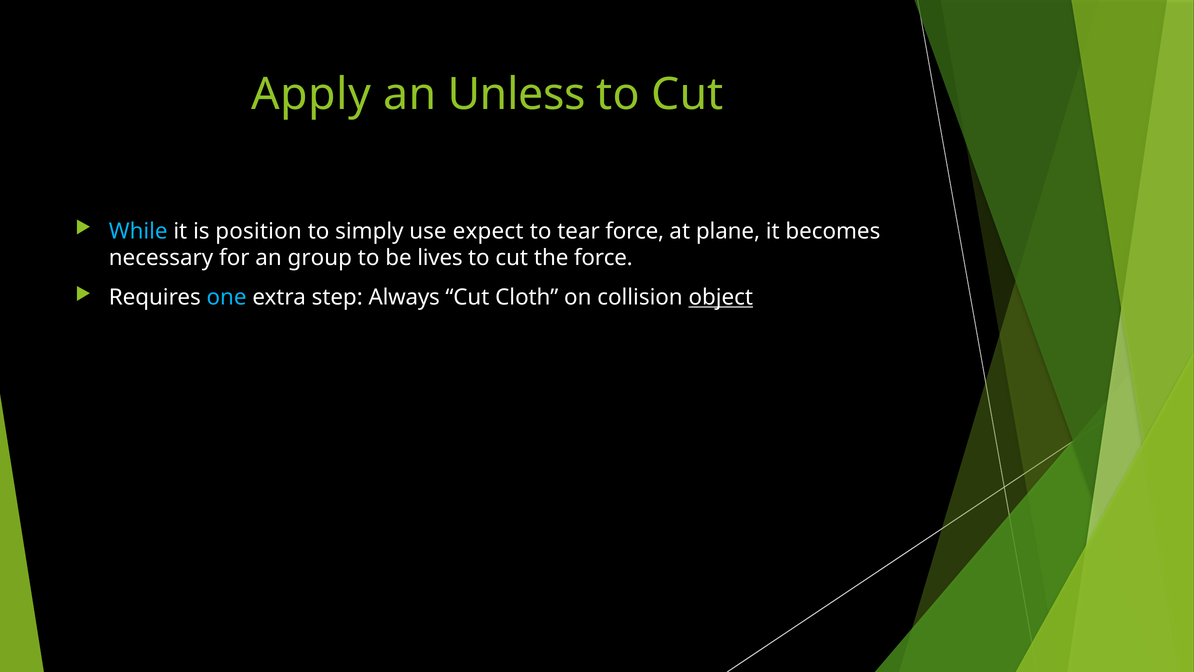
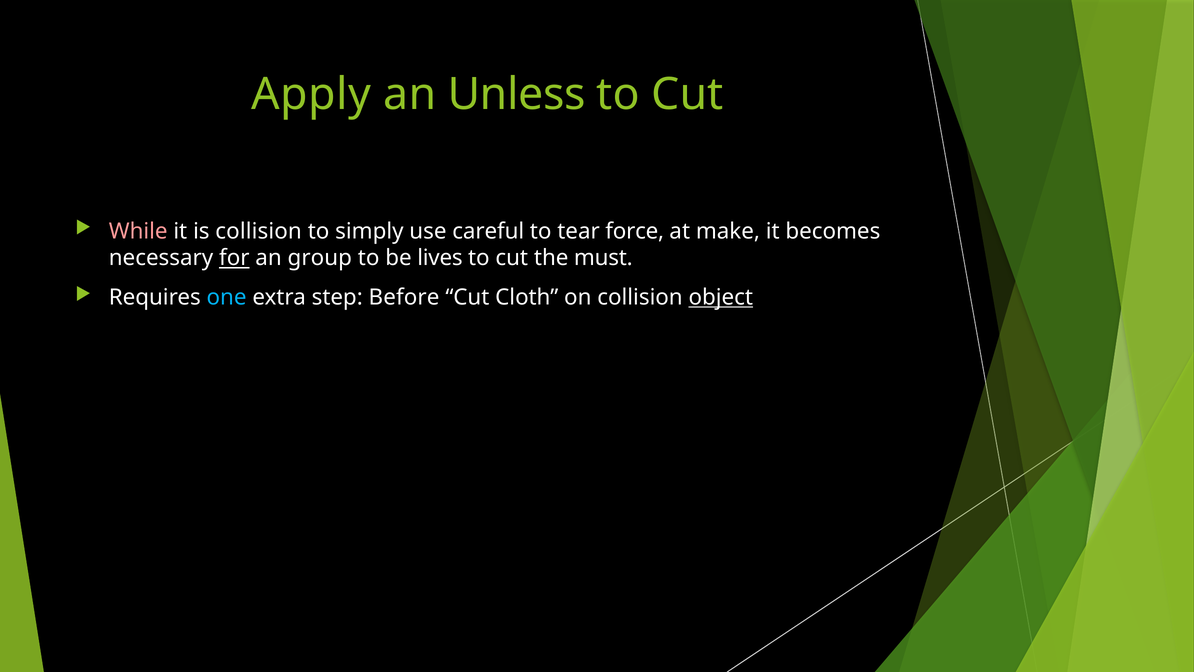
While colour: light blue -> pink
is position: position -> collision
expect: expect -> careful
plane: plane -> make
for underline: none -> present
the force: force -> must
Always: Always -> Before
